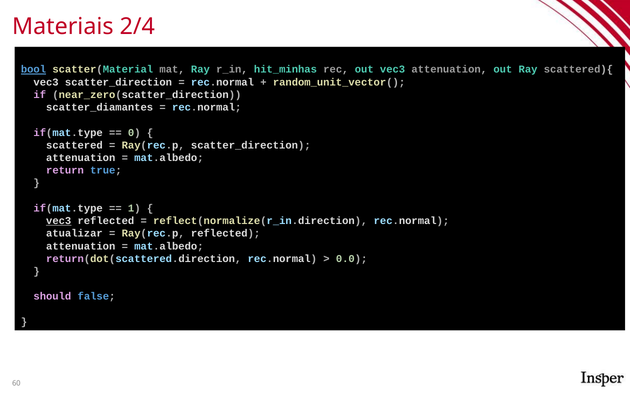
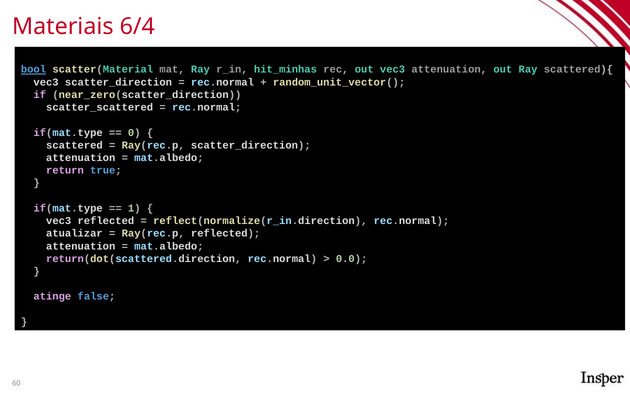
2/4: 2/4 -> 6/4
scatter_diamantes: scatter_diamantes -> scatter_scattered
vec3 at (59, 221) underline: present -> none
should: should -> atinge
